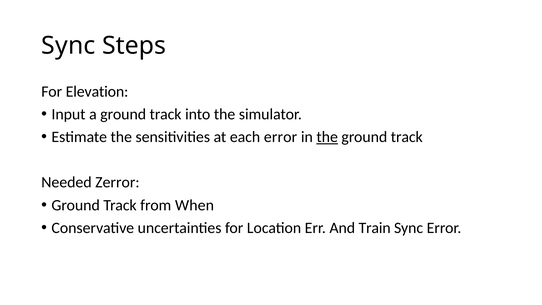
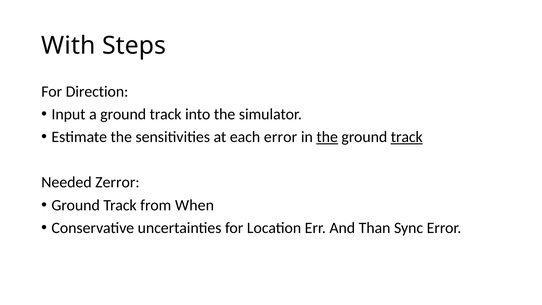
Sync at (68, 46): Sync -> With
Elevation: Elevation -> Direction
track at (407, 137) underline: none -> present
Train: Train -> Than
